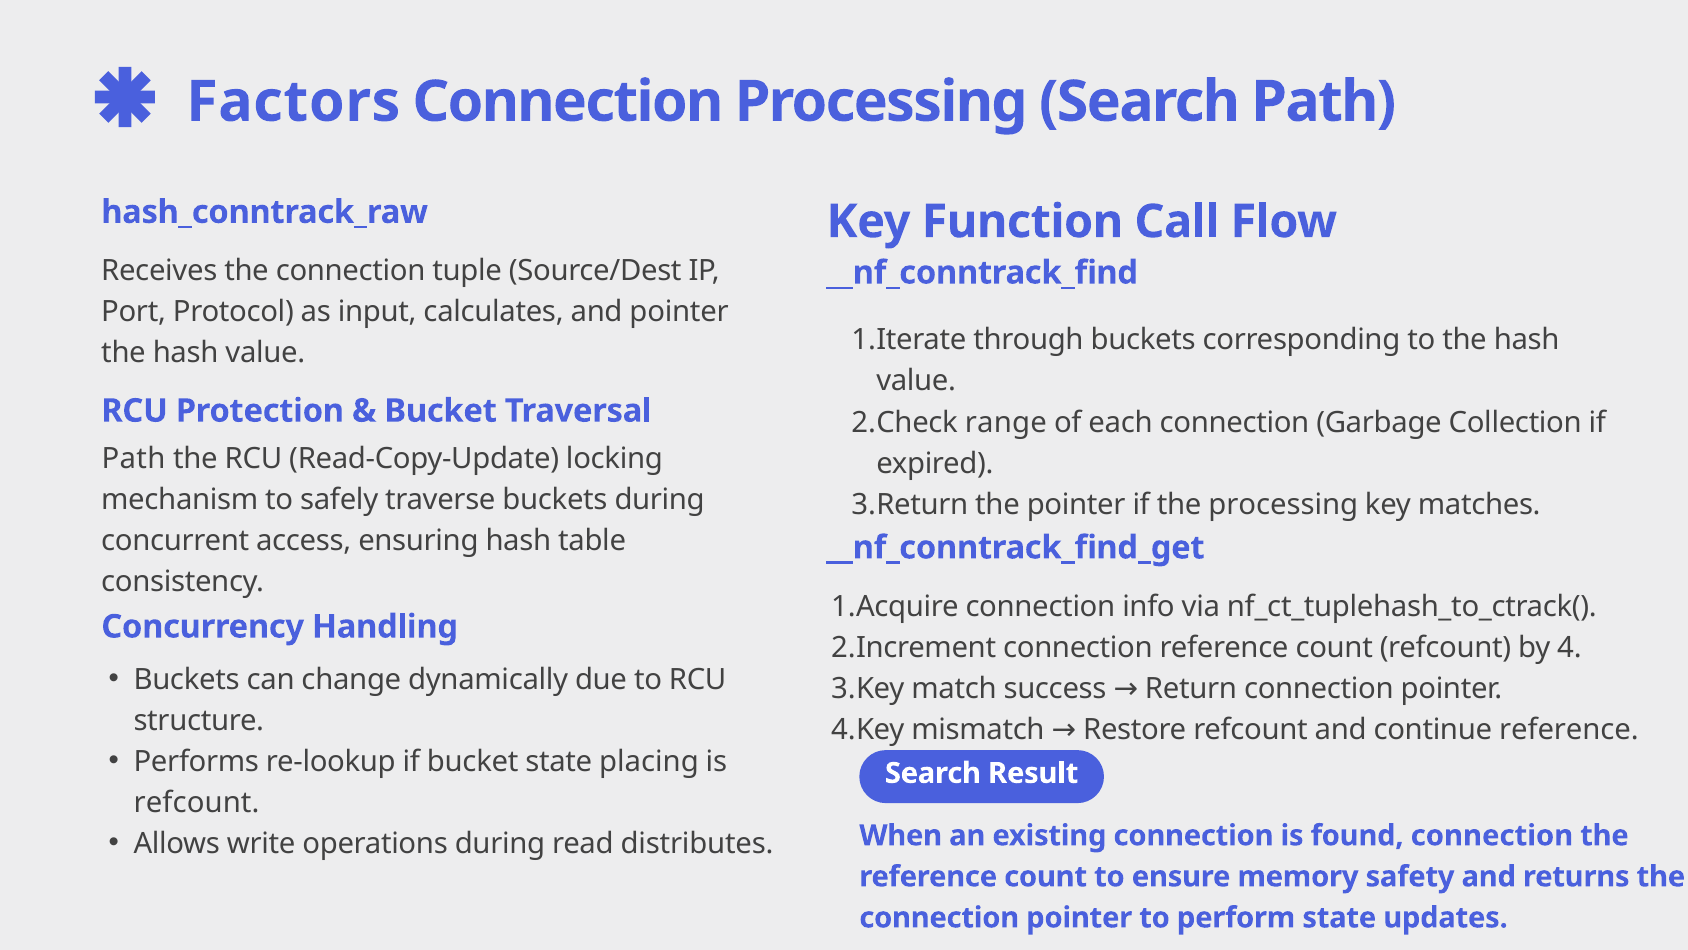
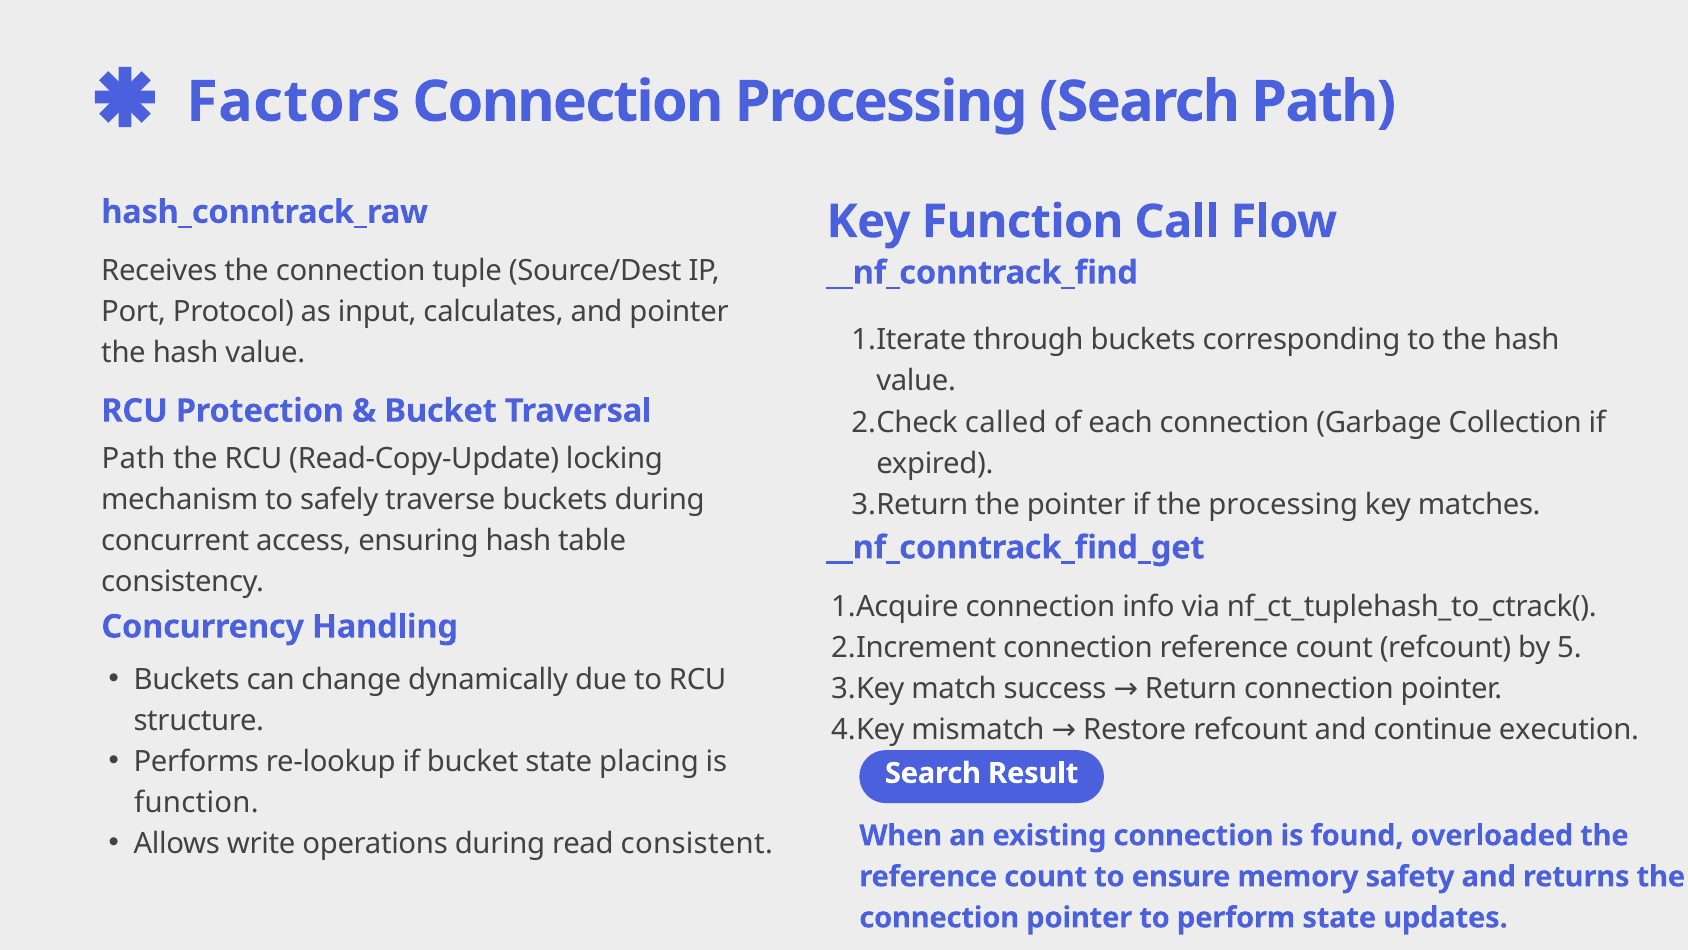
range: range -> called
4: 4 -> 5
continue reference: reference -> execution
refcount at (197, 802): refcount -> function
distributes: distributes -> consistent
found connection: connection -> overloaded
